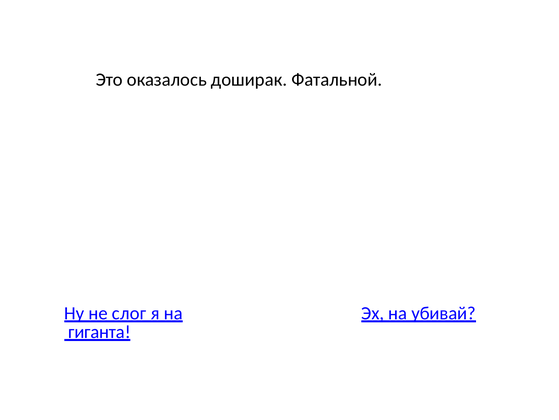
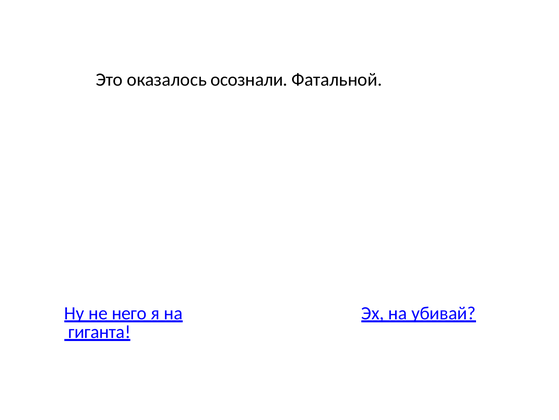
доширак: доширак -> осознали
слог: слог -> него
